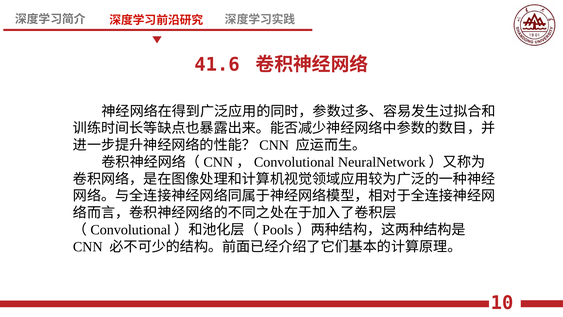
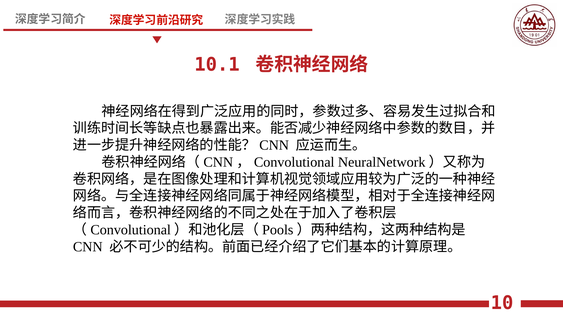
41.6: 41.6 -> 10.1
